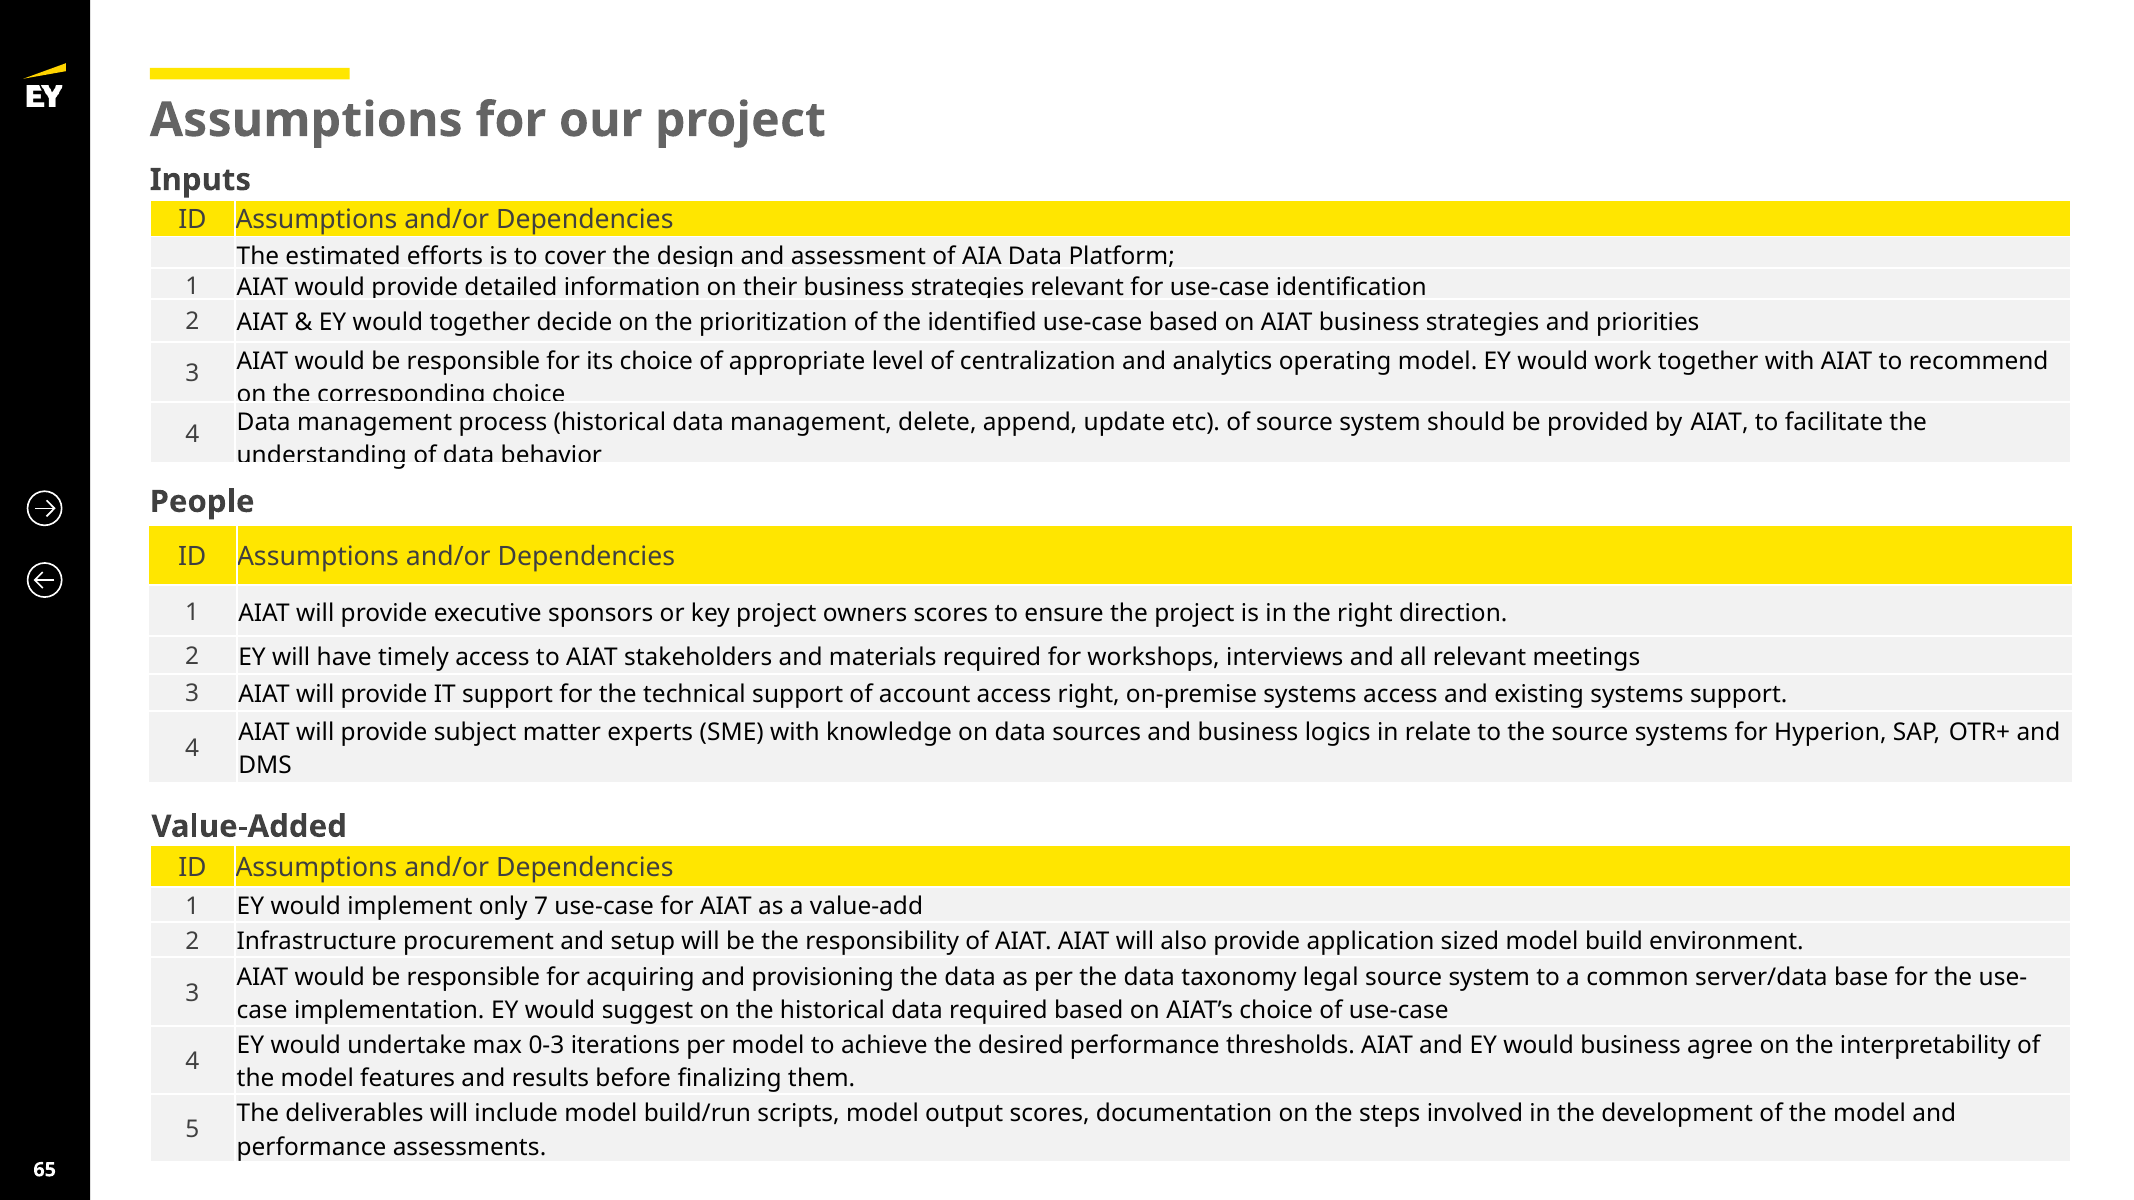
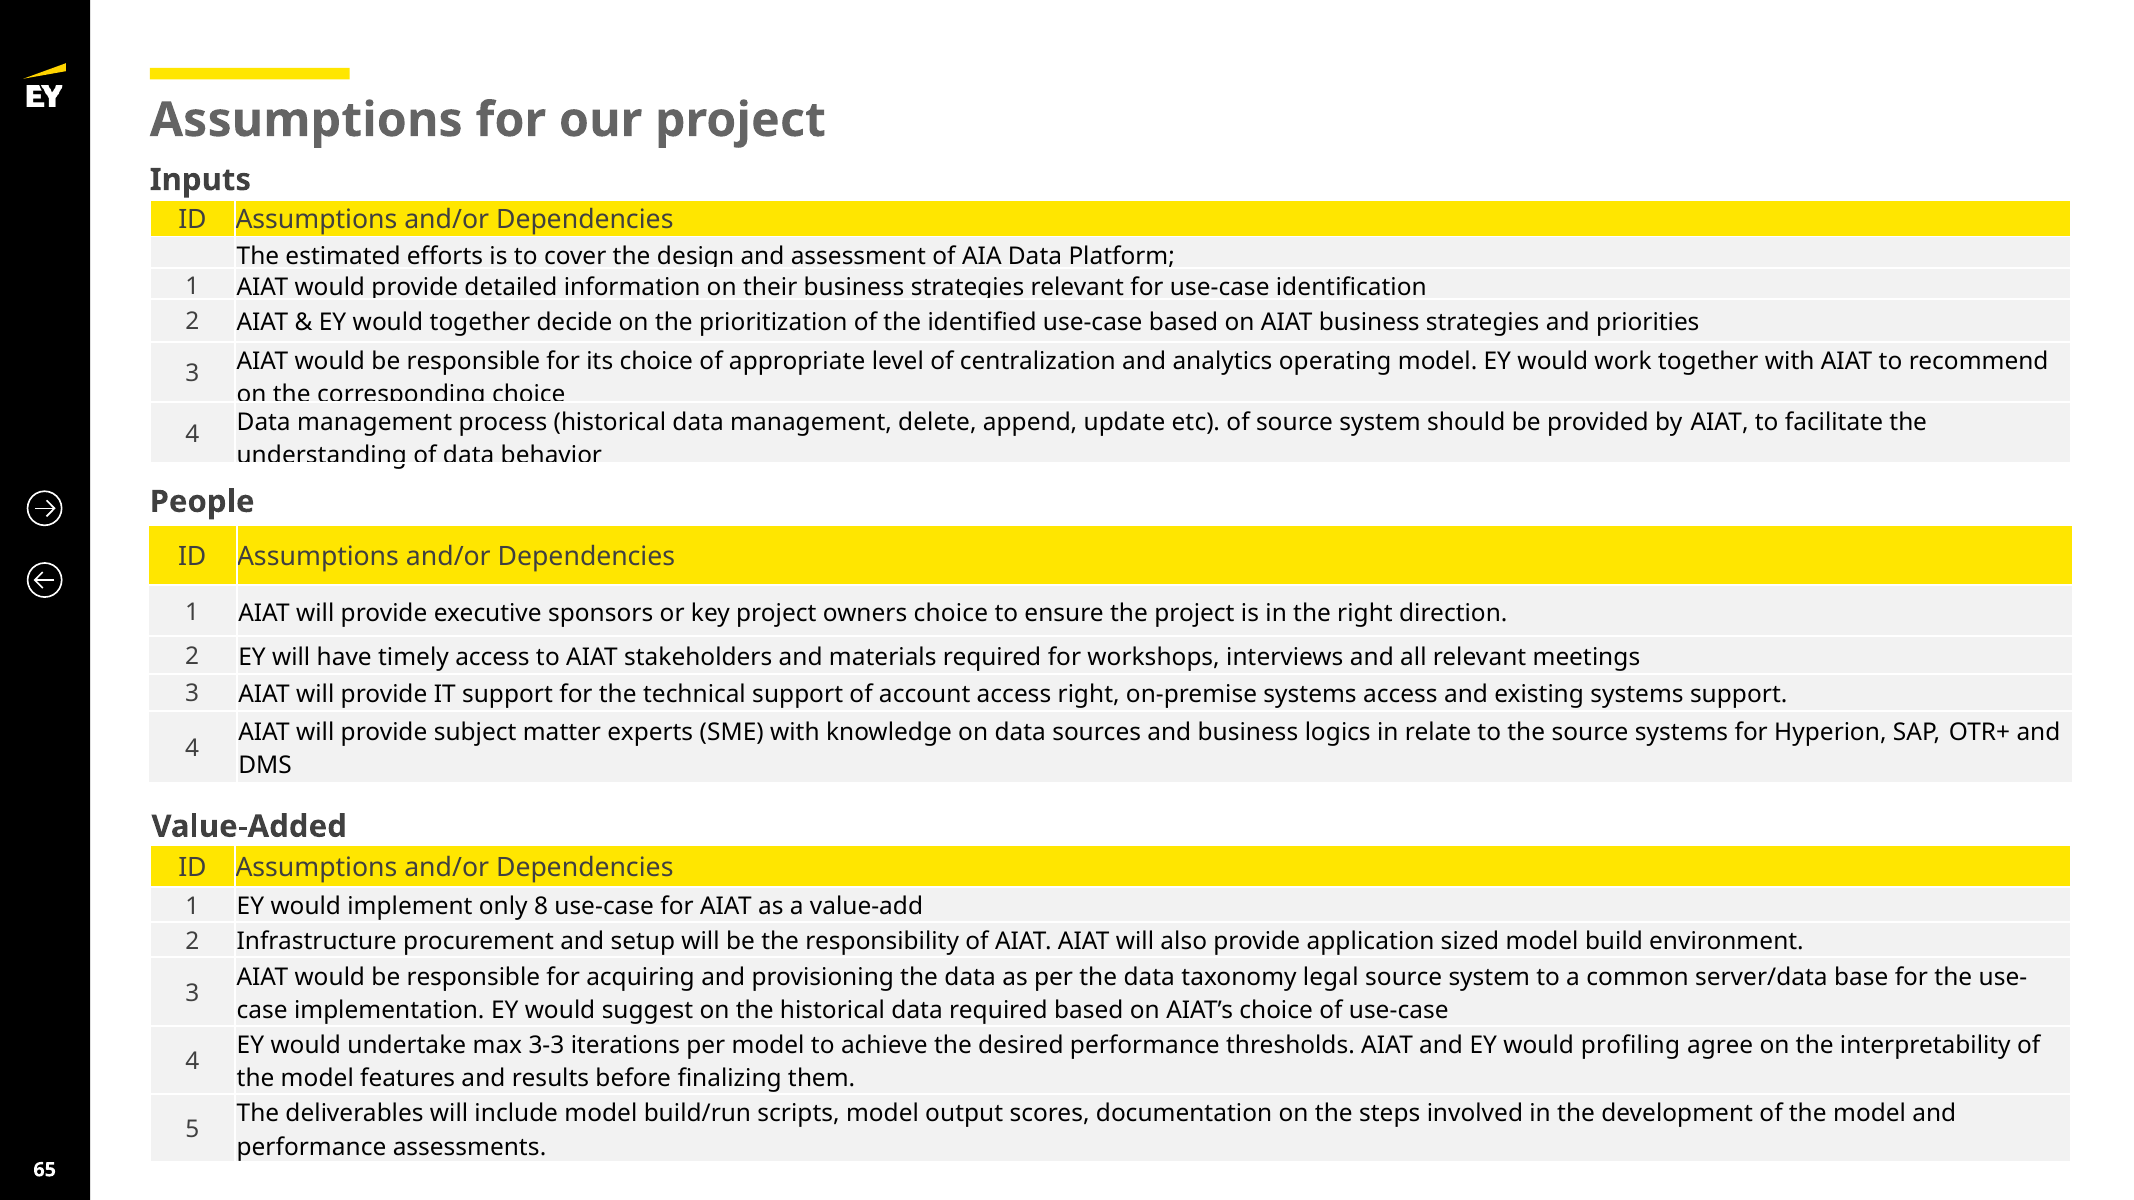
owners scores: scores -> choice
7: 7 -> 8
0-3: 0-3 -> 3-3
would business: business -> profiling
